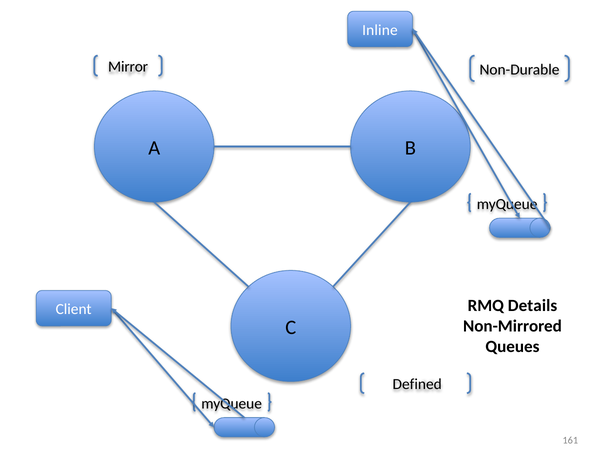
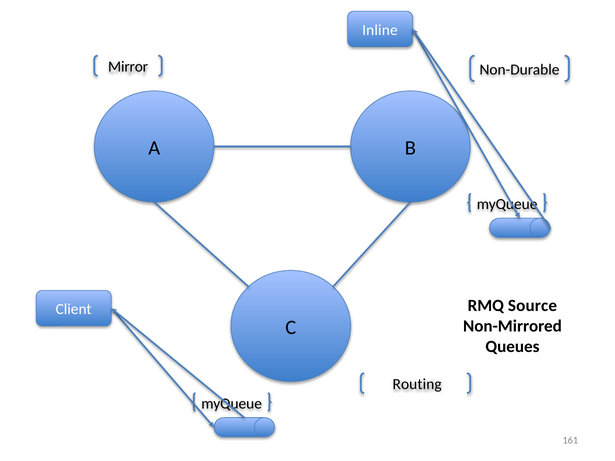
Details: Details -> Source
Defined: Defined -> Routing
